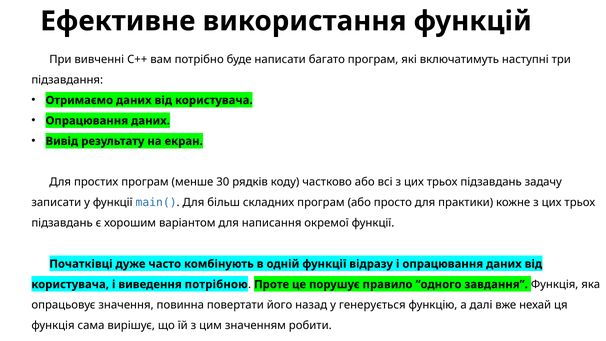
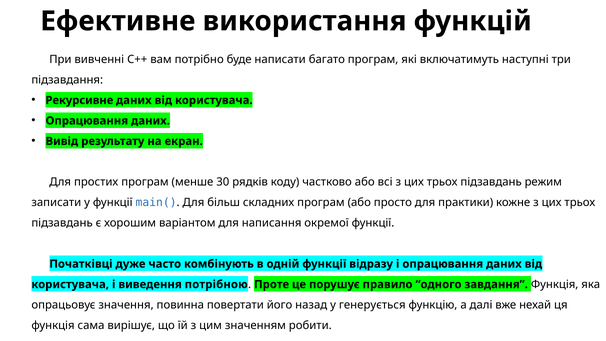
Отримаємо: Отримаємо -> Рекурсивне
задачу: задачу -> режим
